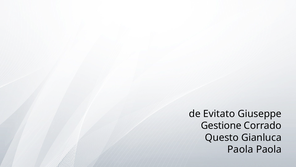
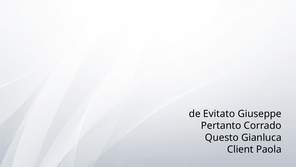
Gestione: Gestione -> Pertanto
Paola at (240, 149): Paola -> Client
